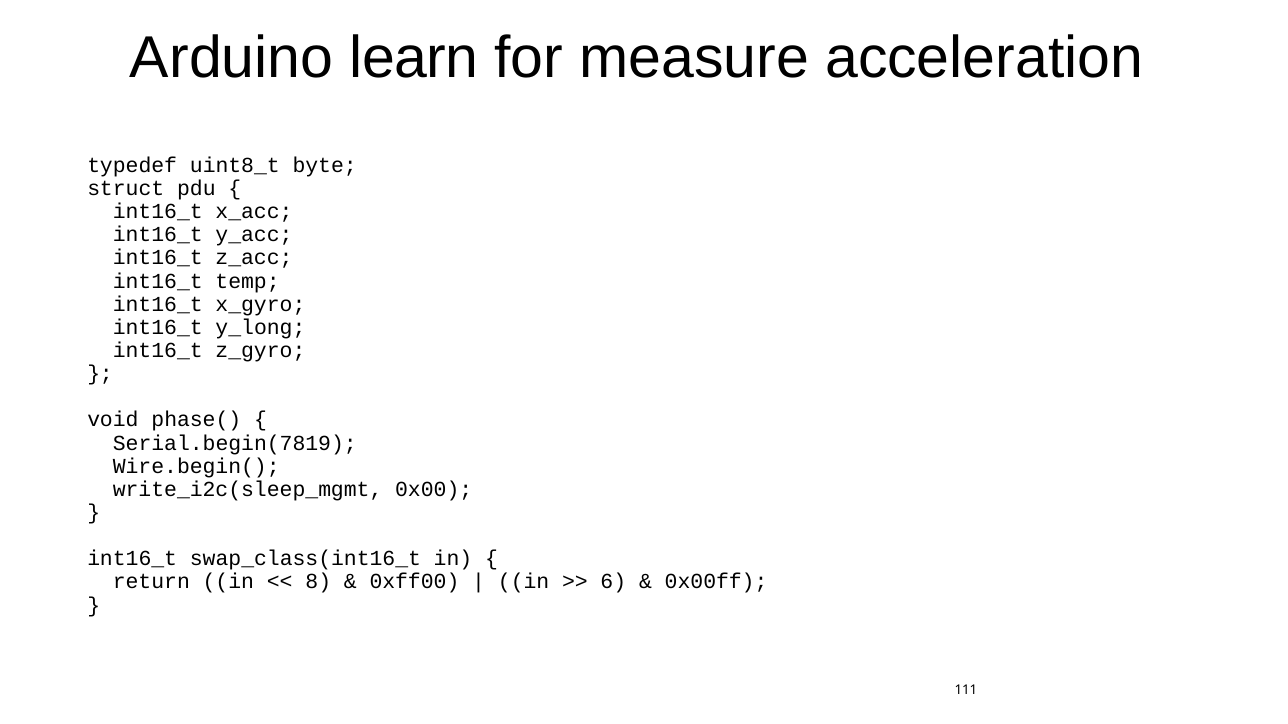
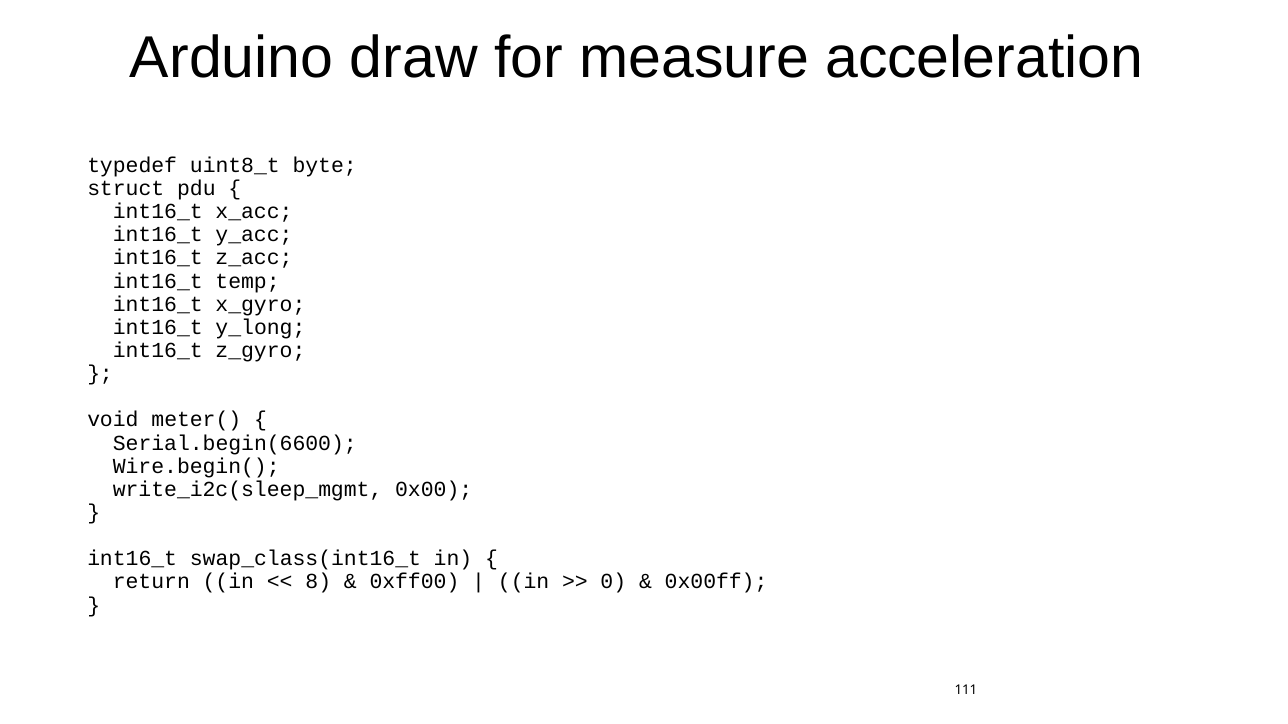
learn: learn -> draw
phase(: phase( -> meter(
Serial.begin(7819: Serial.begin(7819 -> Serial.begin(6600
6: 6 -> 0
